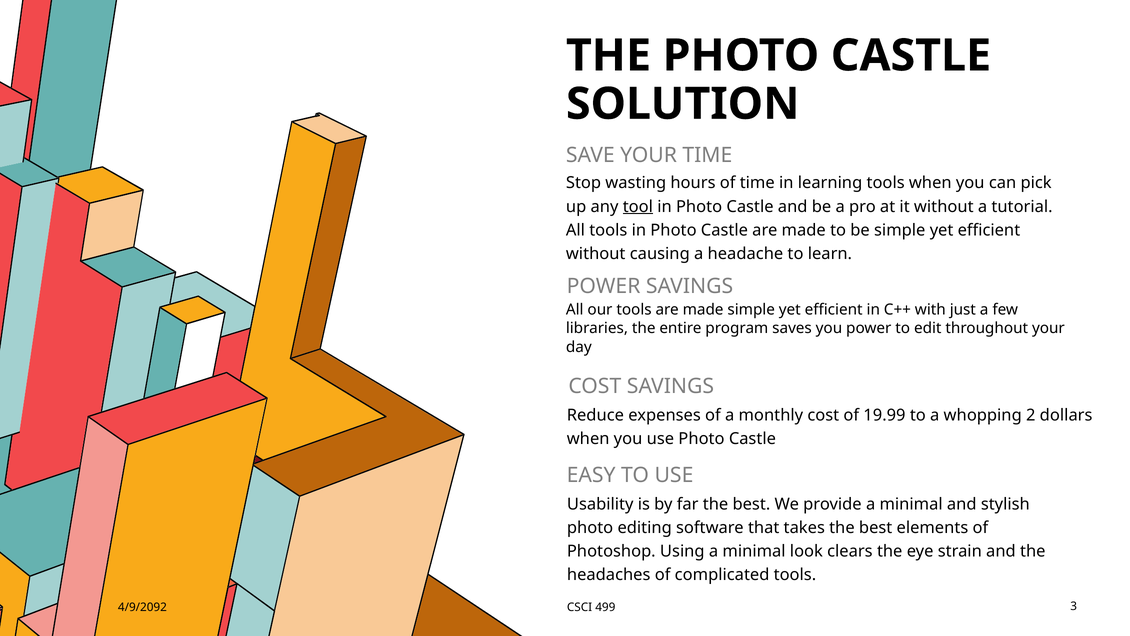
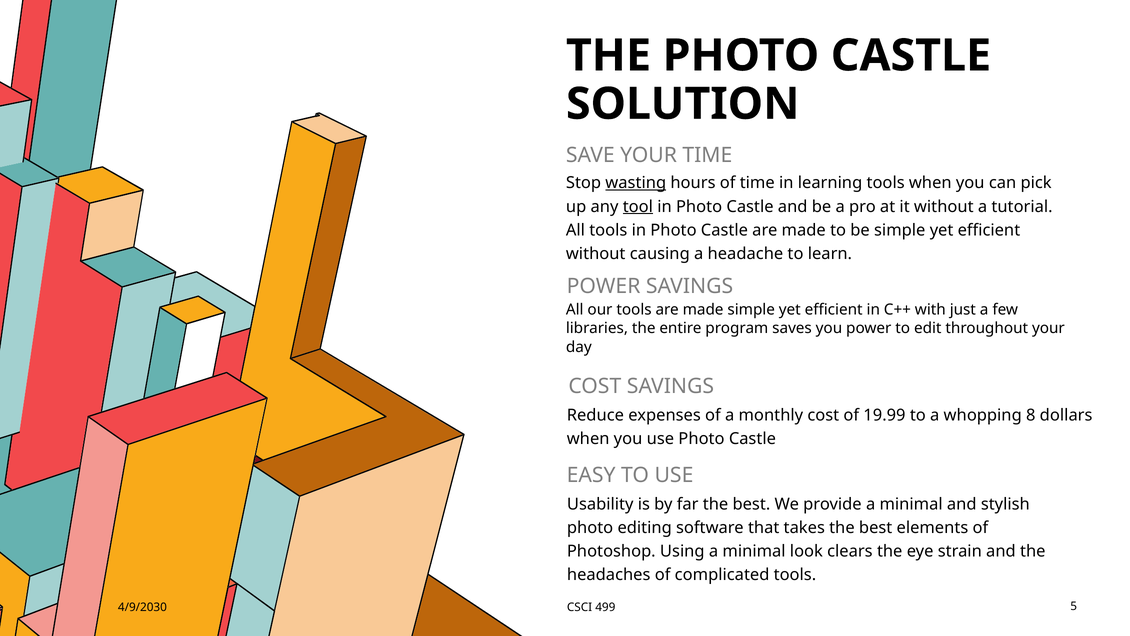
wasting underline: none -> present
2: 2 -> 8
4/9/2092: 4/9/2092 -> 4/9/2030
3: 3 -> 5
